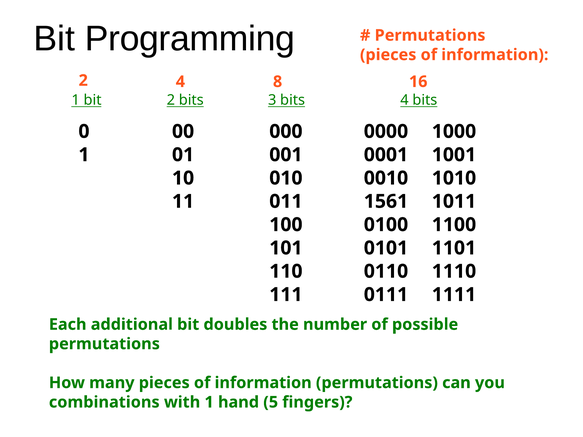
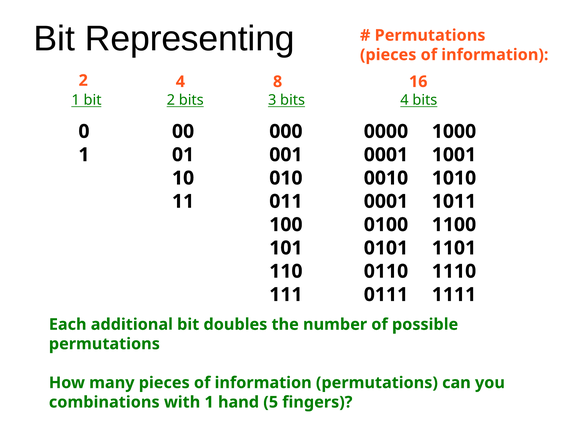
Programming: Programming -> Representing
1561 at (386, 202): 1561 -> 0001
